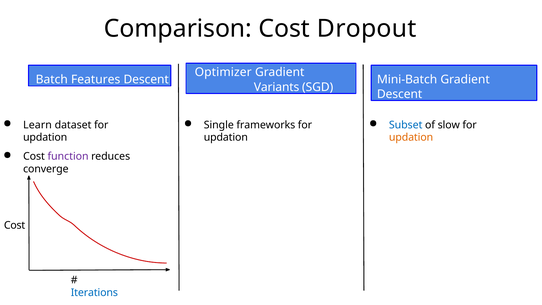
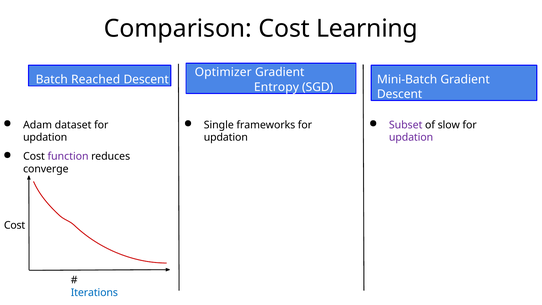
Dropout: Dropout -> Learning
Features: Features -> Reached
Variants: Variants -> Entropy
Learn: Learn -> Adam
Subset colour: blue -> purple
updation at (411, 137) colour: orange -> purple
